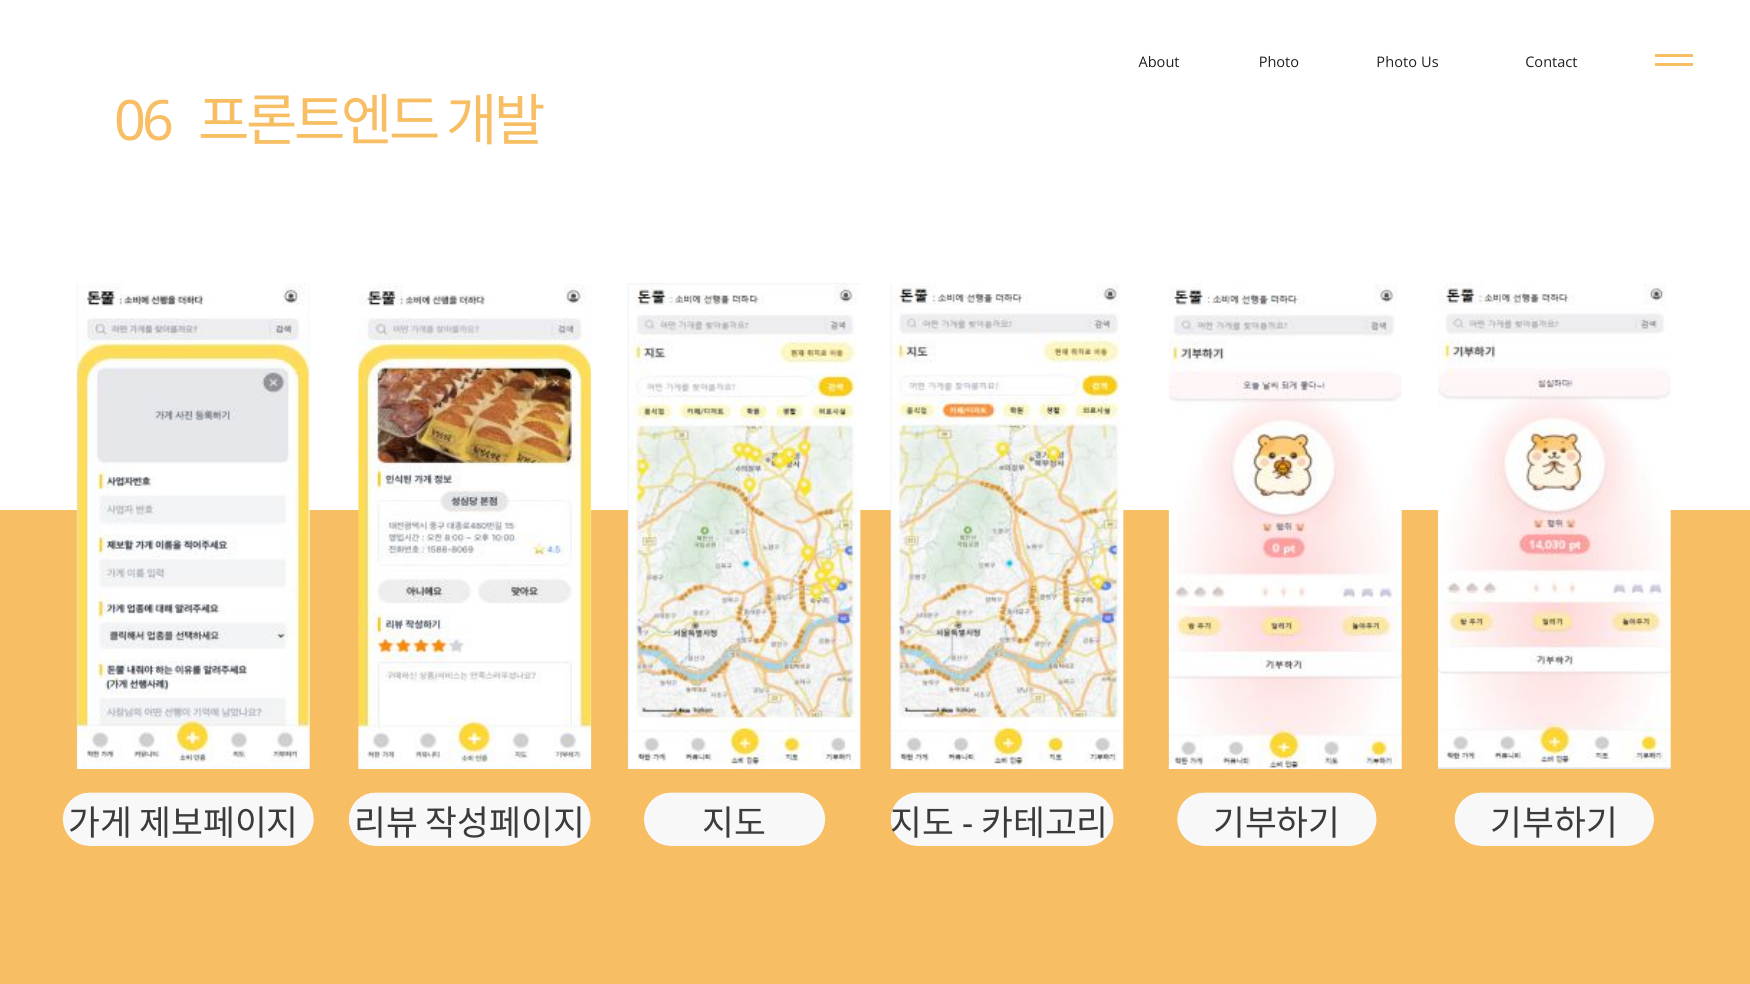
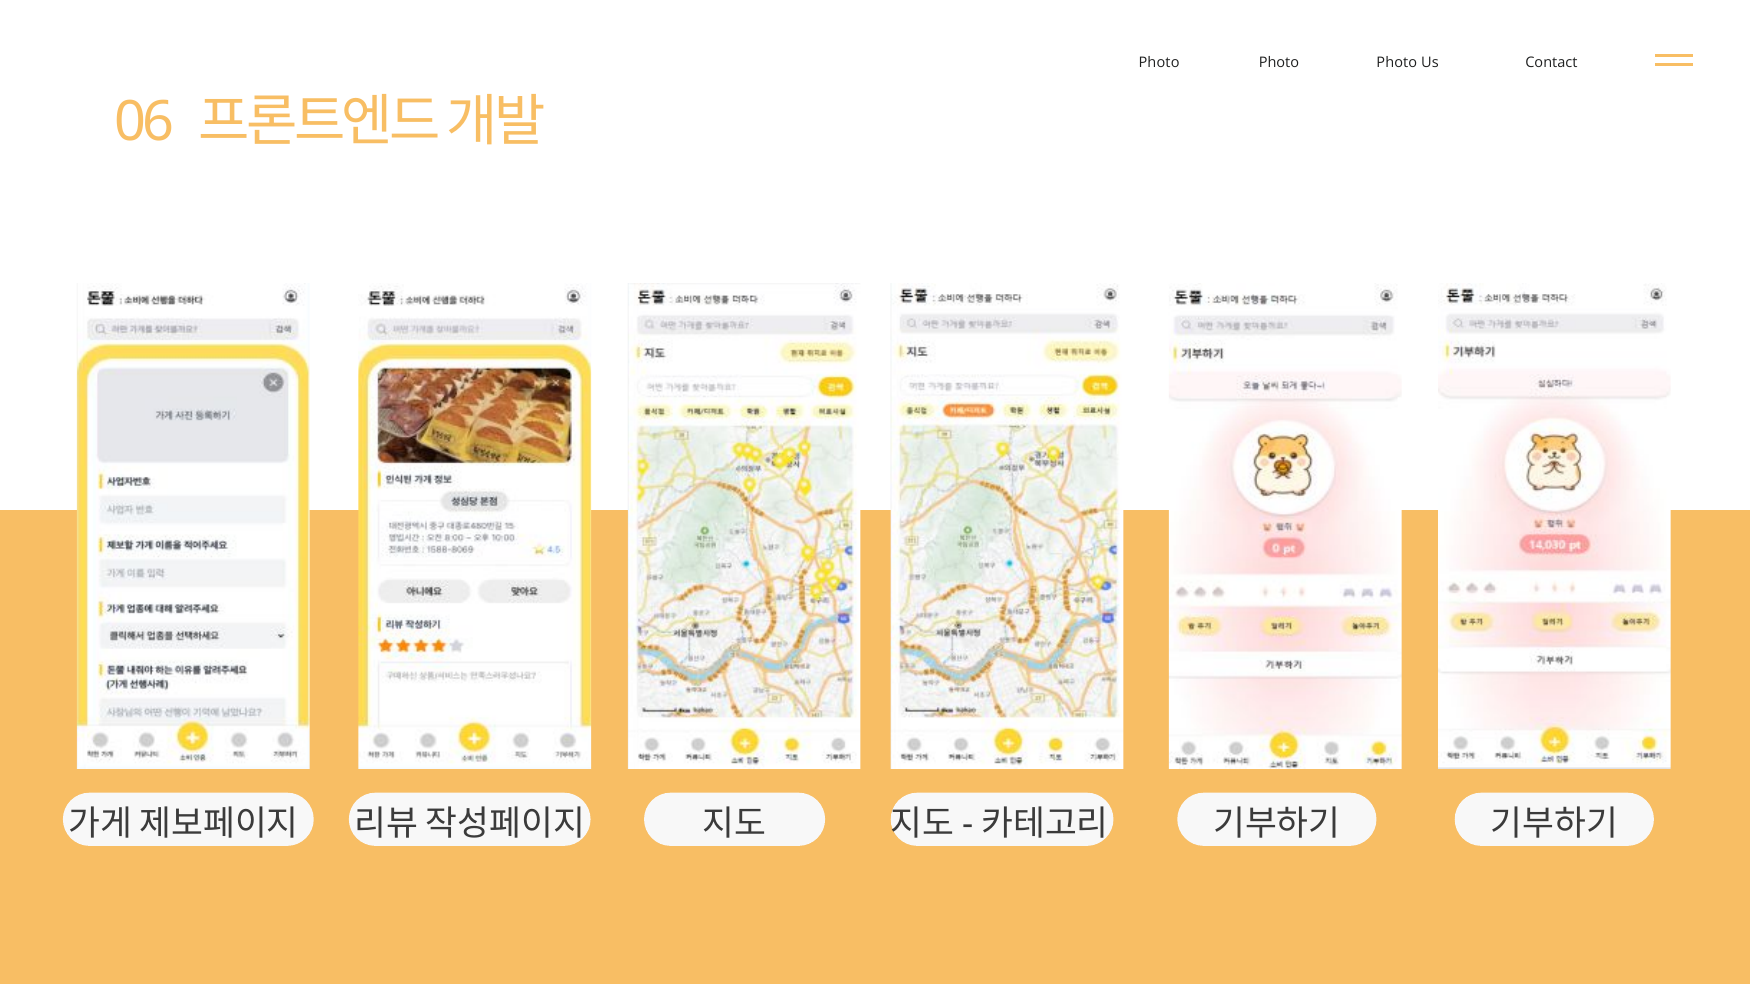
About at (1159, 62): About -> Photo
